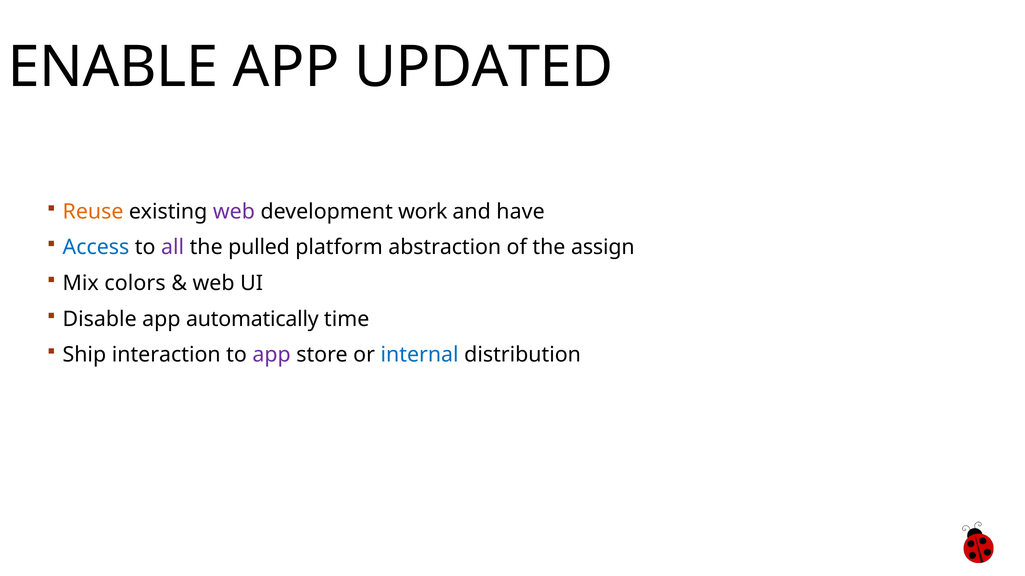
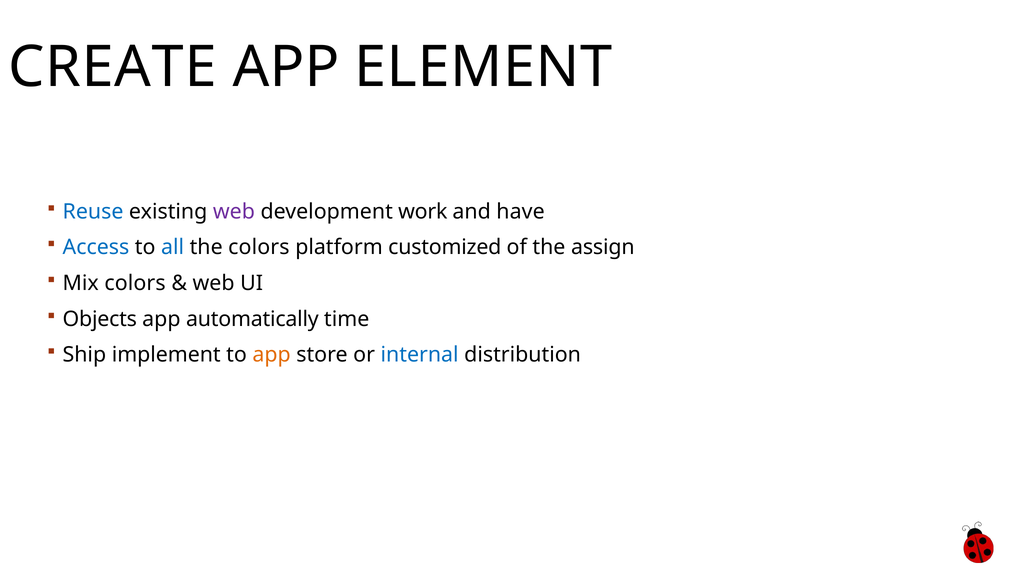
ENABLE: ENABLE -> CREATE
UPDATED: UPDATED -> ELEMENT
Reuse colour: orange -> blue
all colour: purple -> blue
the pulled: pulled -> colors
abstraction: abstraction -> customized
Disable: Disable -> Objects
interaction: interaction -> implement
app at (272, 355) colour: purple -> orange
